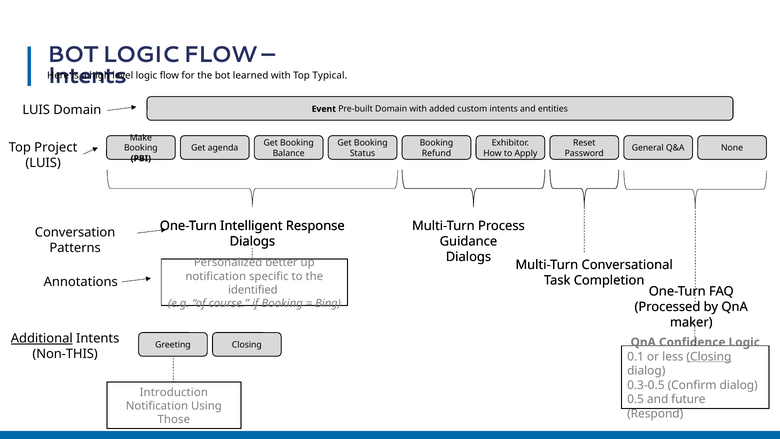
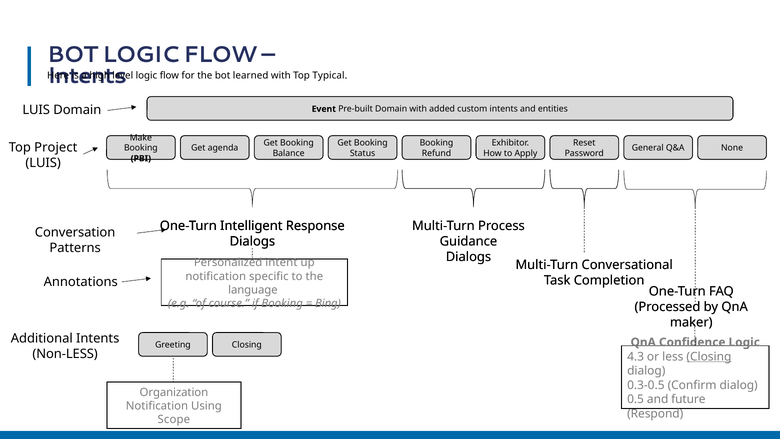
better: better -> intent
identified: identified -> language
Additional underline: present -> none
Non-THIS: Non-THIS -> Non-LESS
0.1: 0.1 -> 4.3
Introduction: Introduction -> Organization
Those: Those -> Scope
